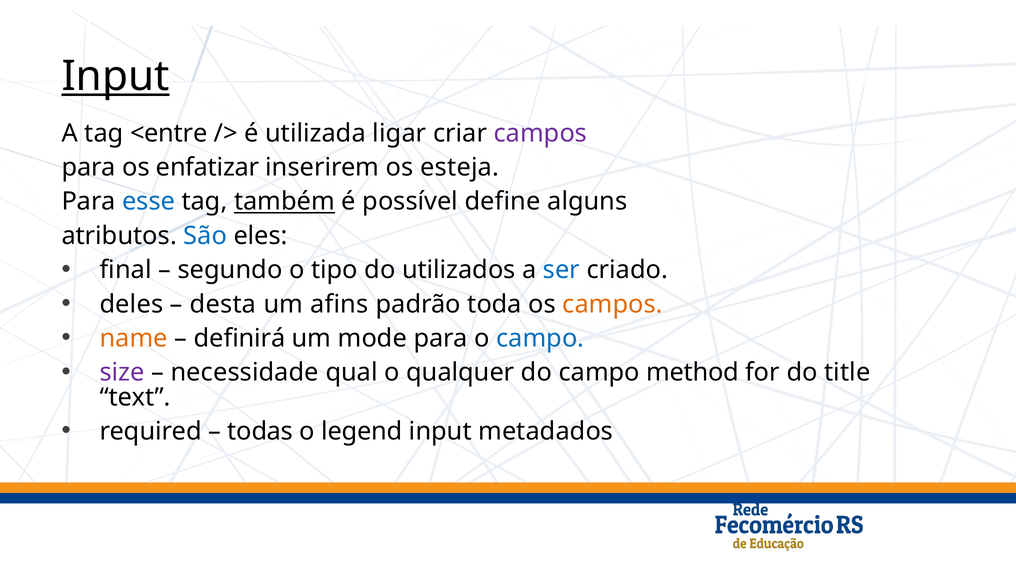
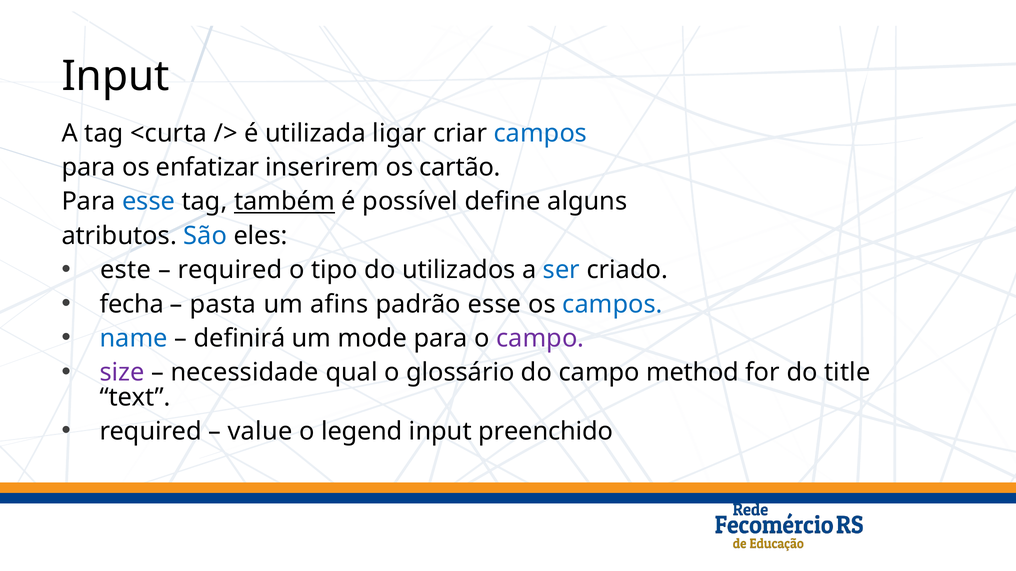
Input at (116, 76) underline: present -> none
<entre: <entre -> <curta
campos at (540, 133) colour: purple -> blue
esteja: esteja -> cartão
final: final -> este
segundo at (230, 270): segundo -> required
deles: deles -> fecha
desta: desta -> pasta
padrão toda: toda -> esse
campos at (612, 304) colour: orange -> blue
name colour: orange -> blue
campo at (540, 339) colour: blue -> purple
qualquer: qualquer -> glossário
todas: todas -> value
metadados: metadados -> preenchido
